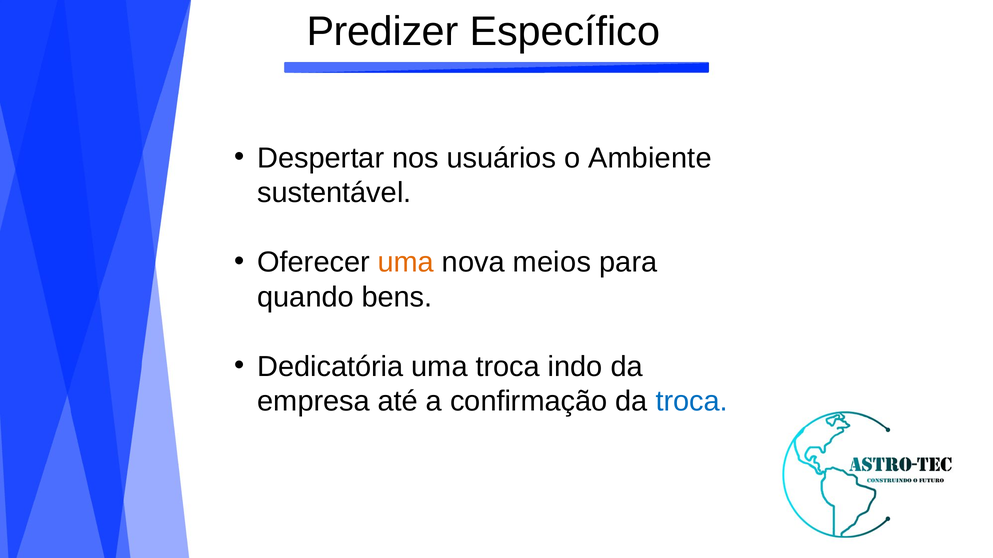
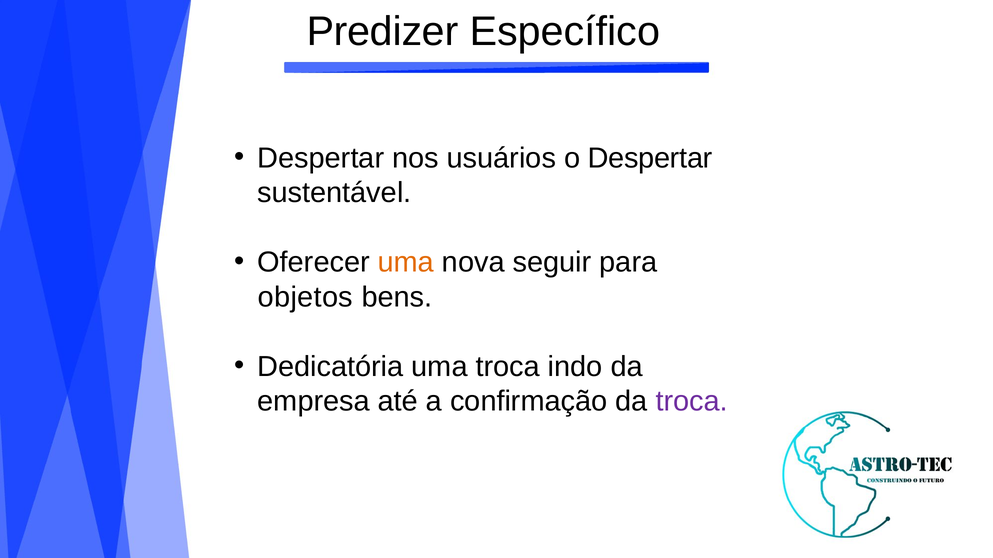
o Ambiente: Ambiente -> Despertar
meios: meios -> seguir
quando: quando -> objetos
troca at (692, 402) colour: blue -> purple
